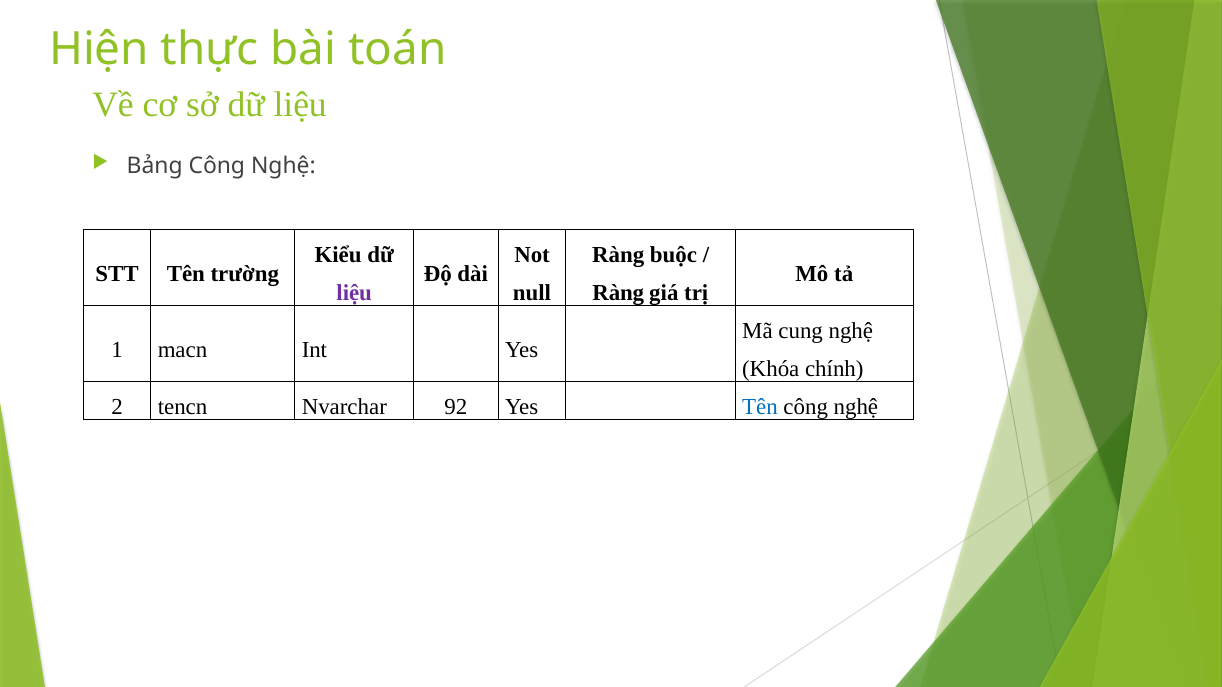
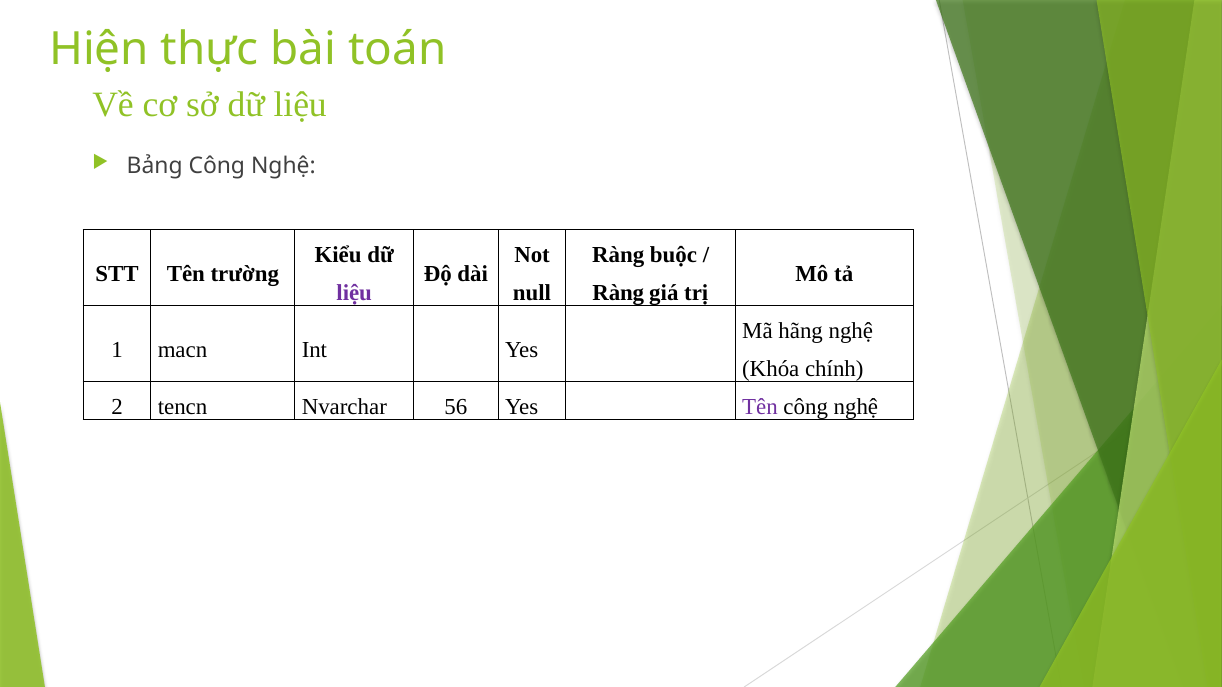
cung: cung -> hãng
92: 92 -> 56
Tên at (760, 407) colour: blue -> purple
